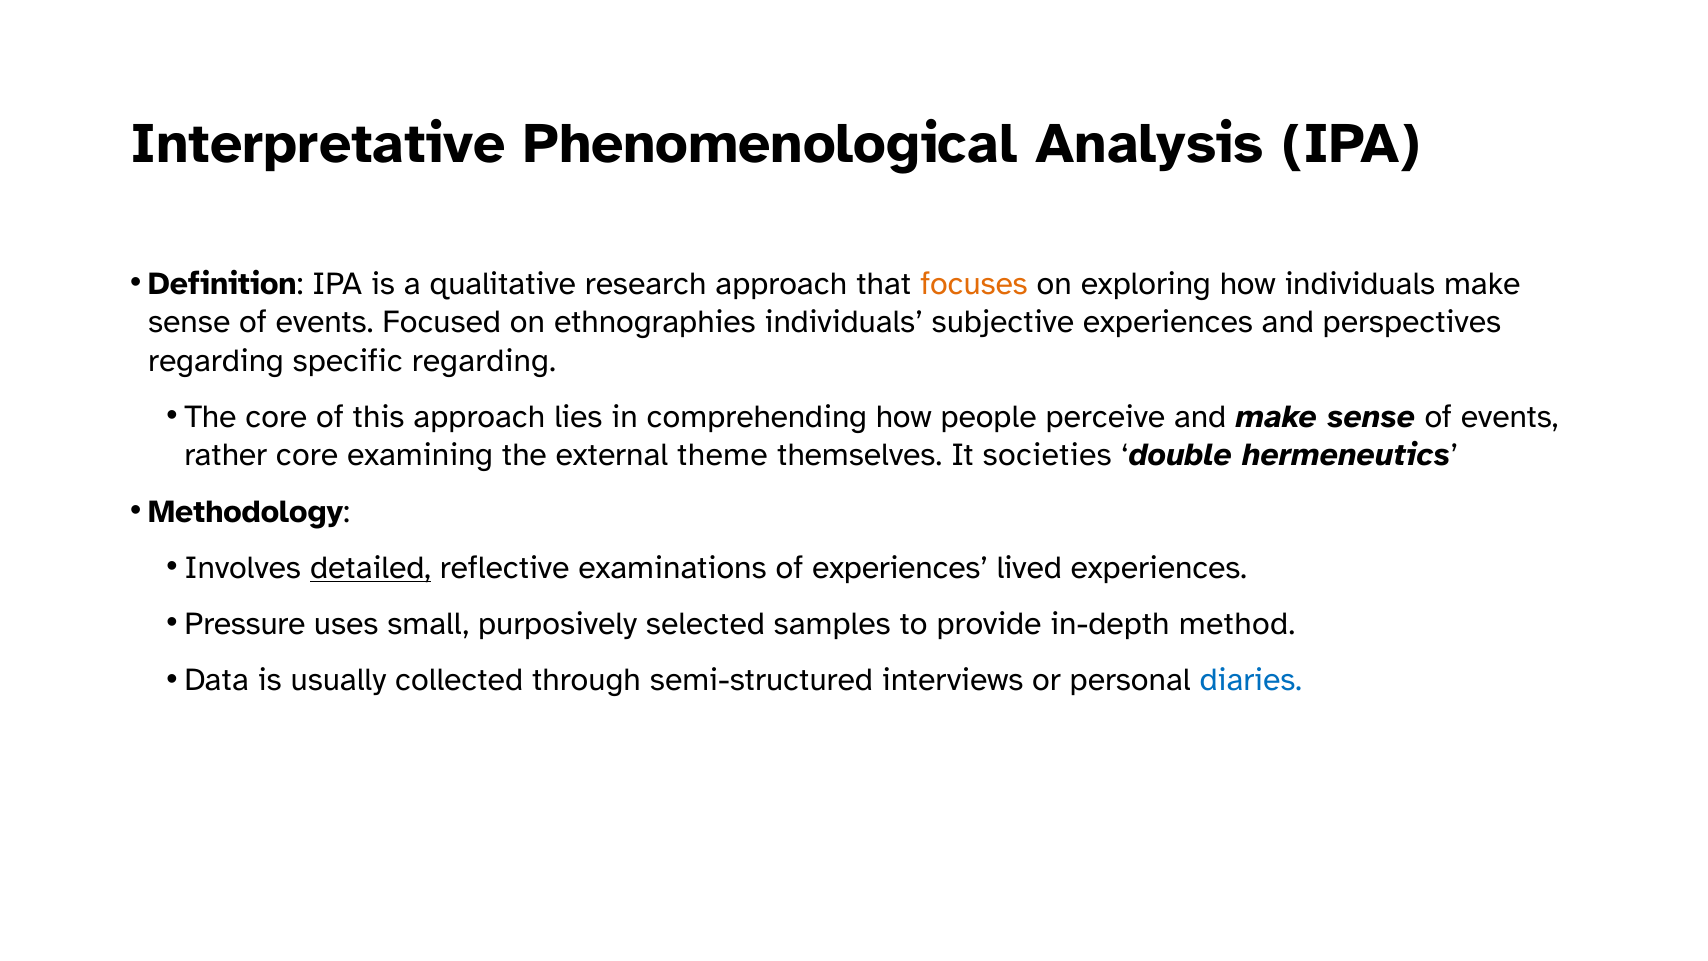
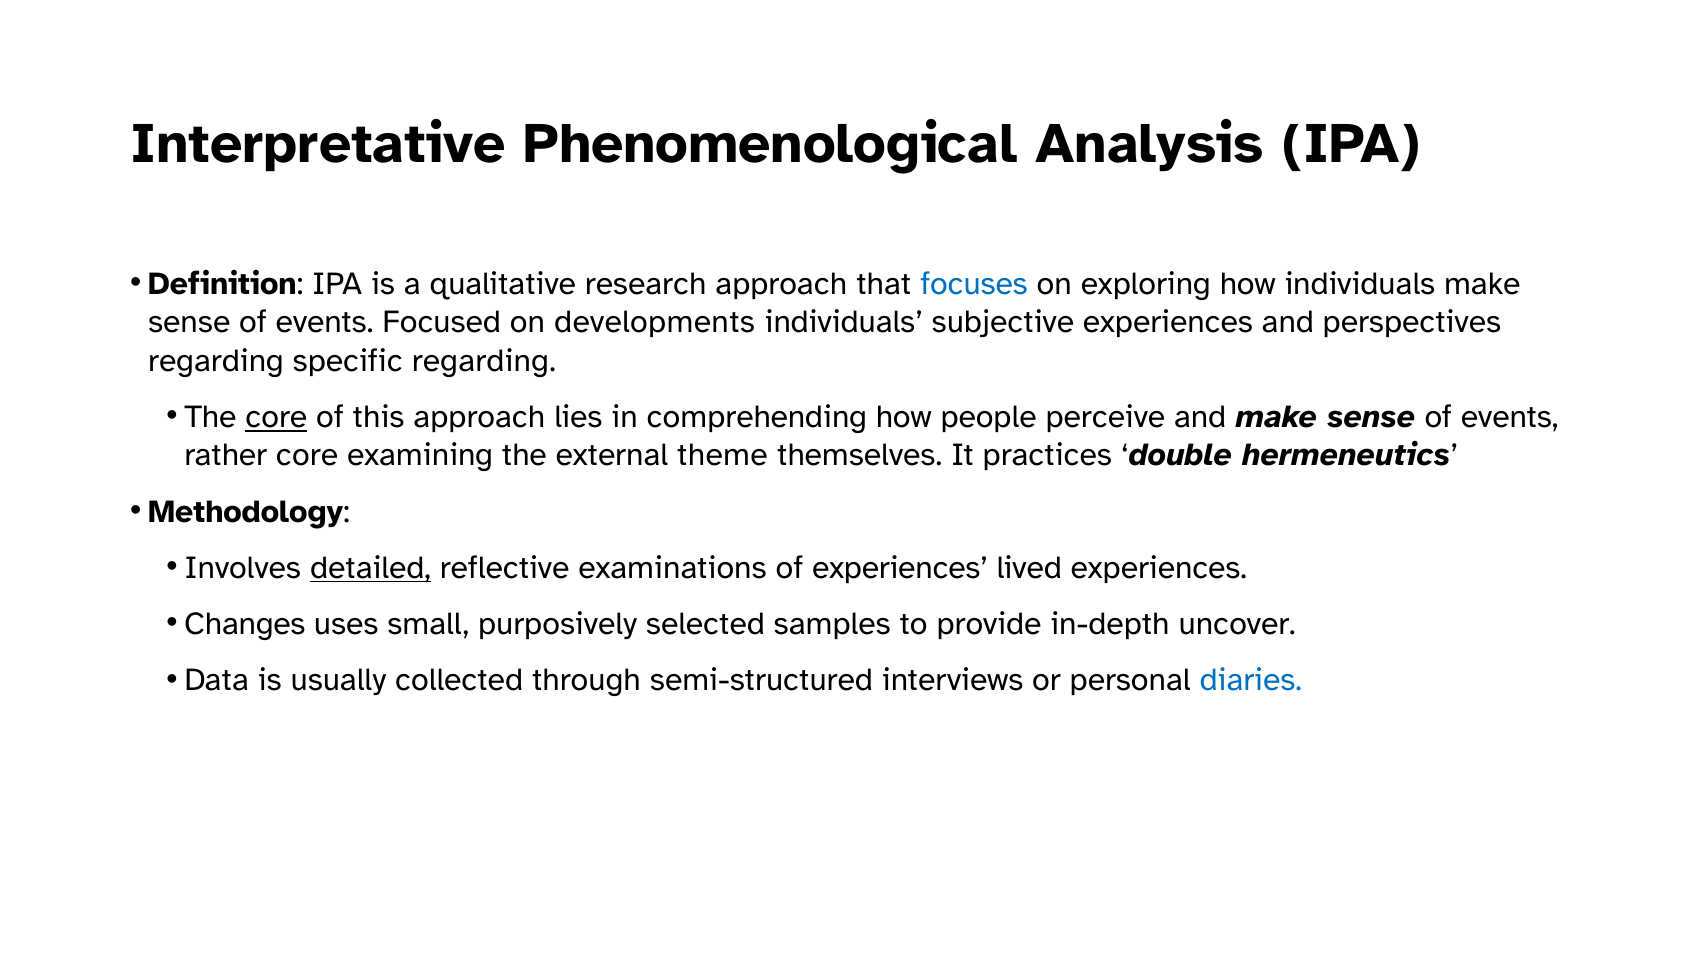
focuses colour: orange -> blue
ethnographies: ethnographies -> developments
core at (276, 417) underline: none -> present
societies: societies -> practices
Pressure: Pressure -> Changes
method: method -> uncover
